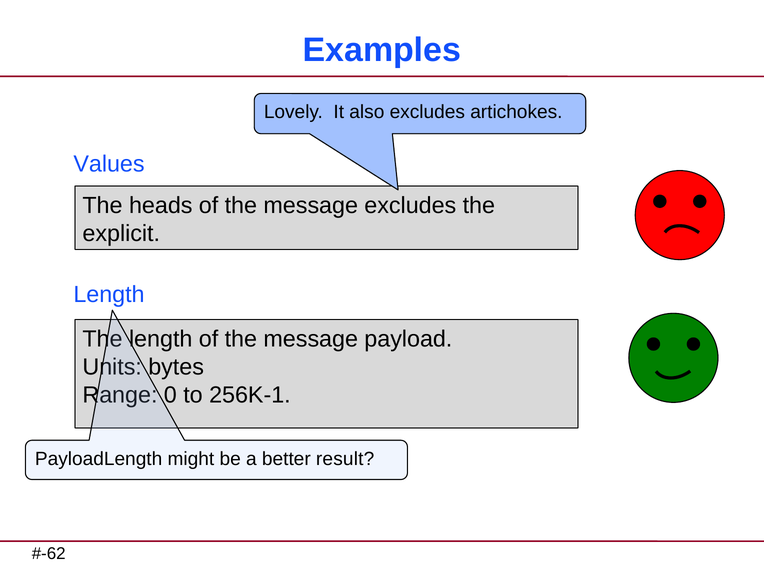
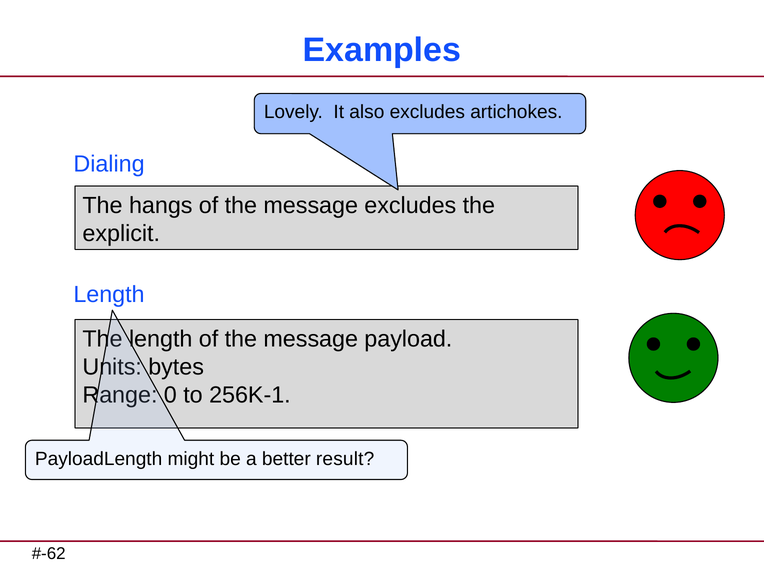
Values: Values -> Dialing
heads: heads -> hangs
